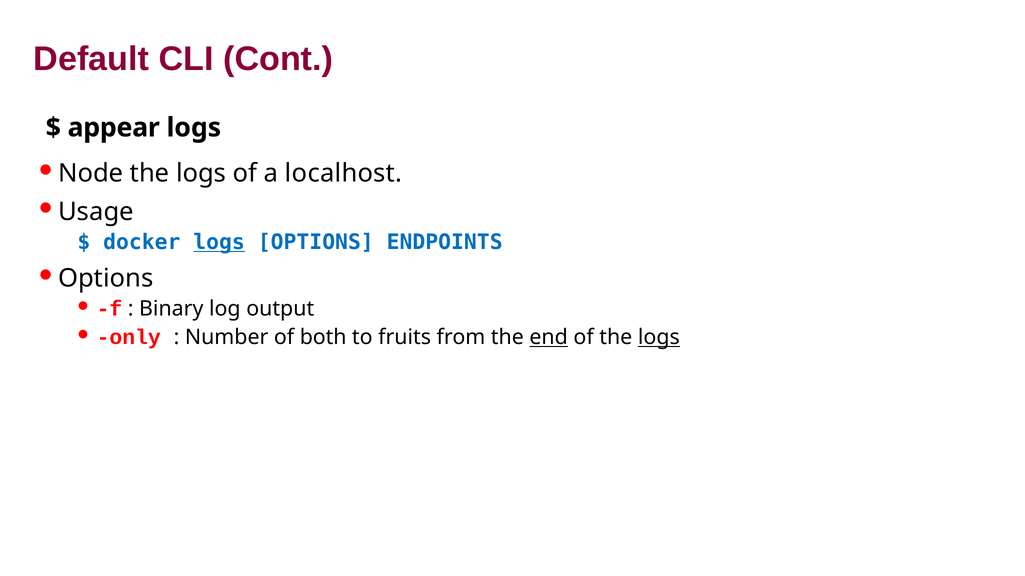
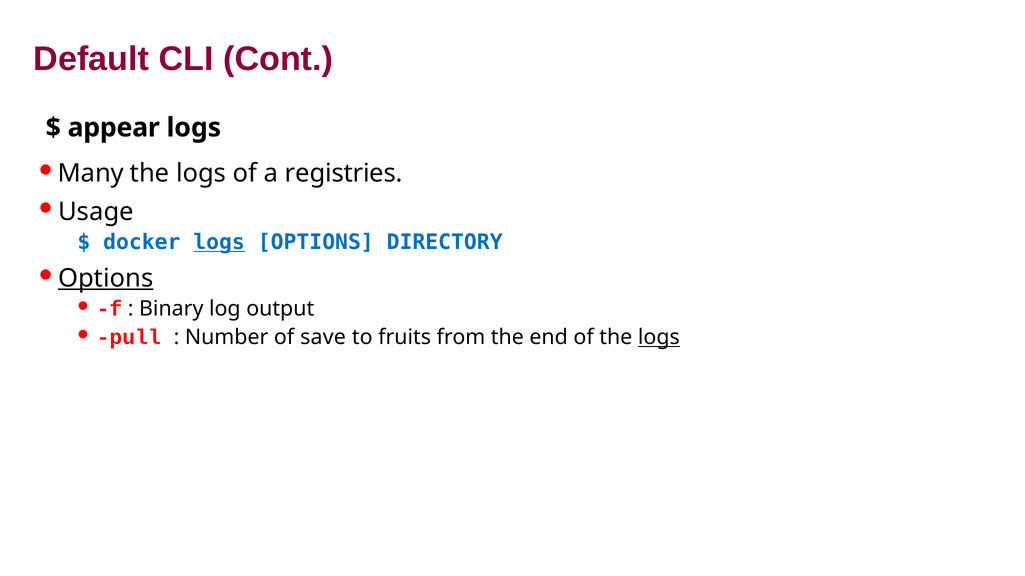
Node: Node -> Many
localhost: localhost -> registries
ENDPOINTS: ENDPOINTS -> DIRECTORY
Options at (106, 279) underline: none -> present
only: only -> pull
both: both -> save
end underline: present -> none
